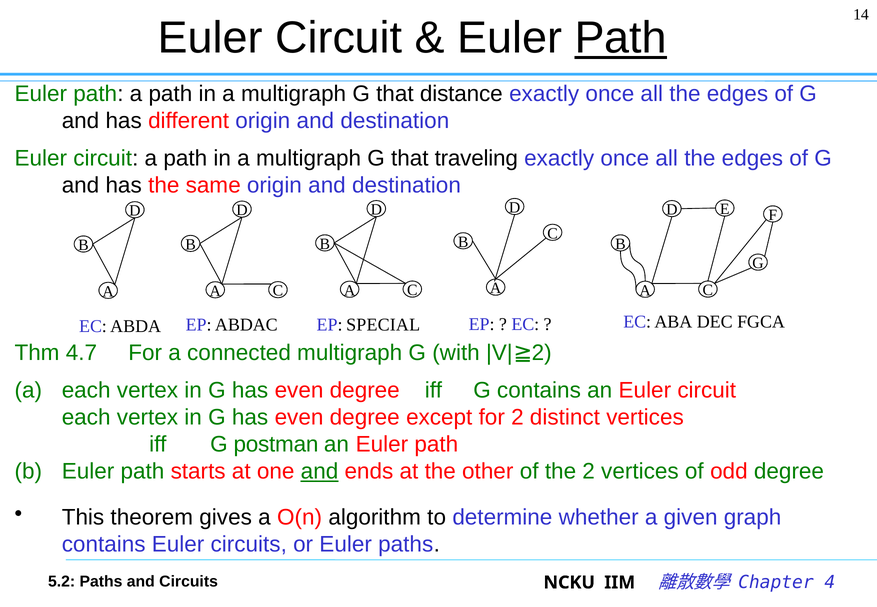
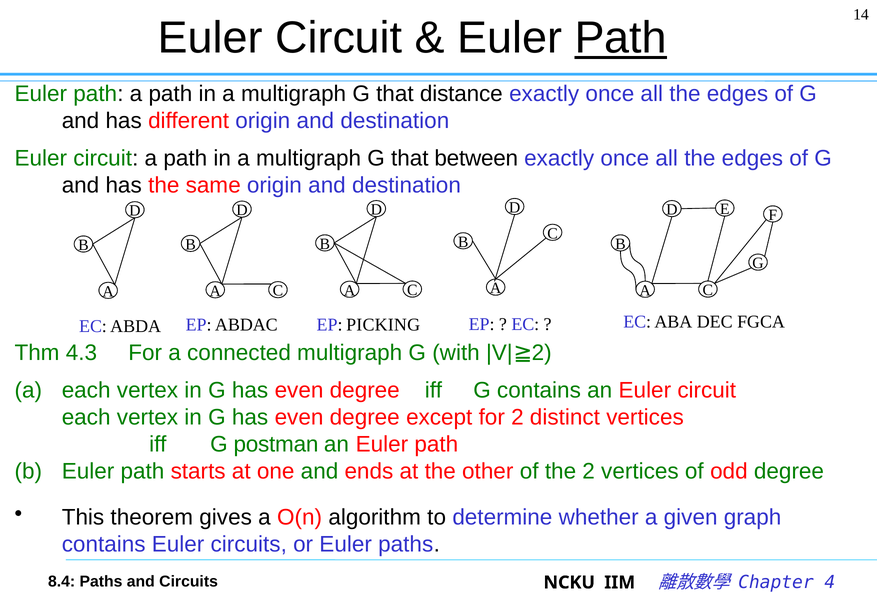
traveling: traveling -> between
SPECIAL: SPECIAL -> PICKING
4.7: 4.7 -> 4.3
and at (320, 472) underline: present -> none
5.2: 5.2 -> 8.4
